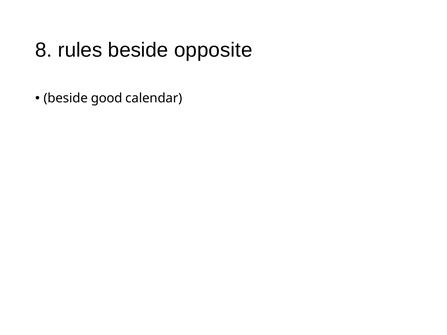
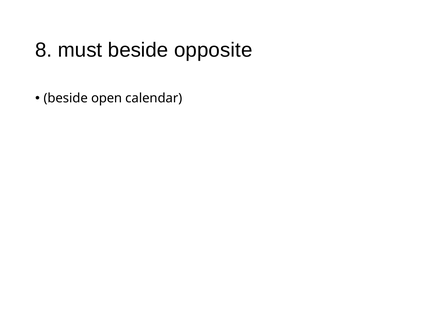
rules: rules -> must
good: good -> open
